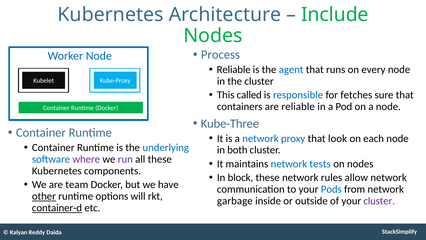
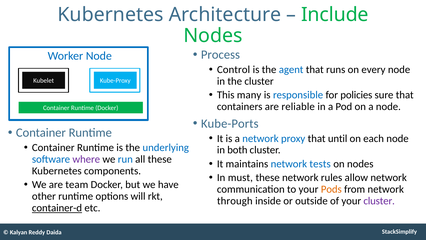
Reliable at (234, 70): Reliable -> Control
called: called -> many
fetches: fetches -> policies
Kube-Three: Kube-Three -> Kube-Ports
look: look -> until
run colour: purple -> blue
block: block -> must
Pods colour: blue -> orange
other underline: present -> none
garbage: garbage -> through
